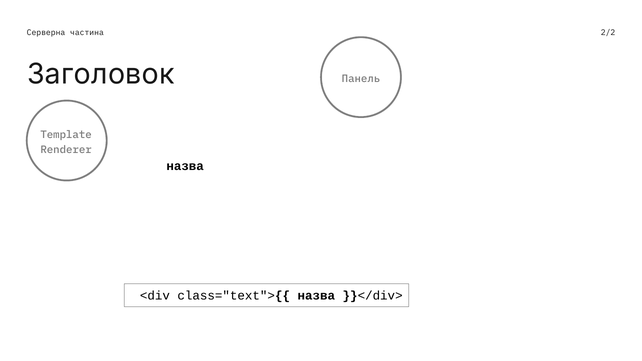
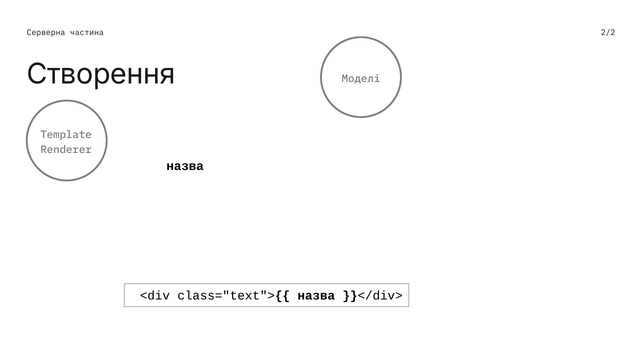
Заголовок: Заголовок -> Створення
Панель: Панель -> Моделі
